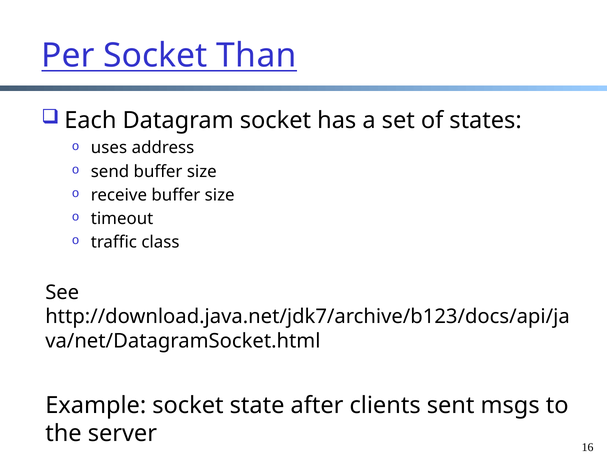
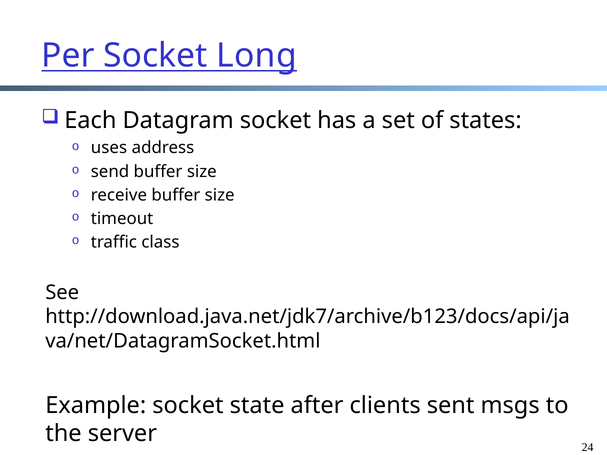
Than: Than -> Long
16: 16 -> 24
